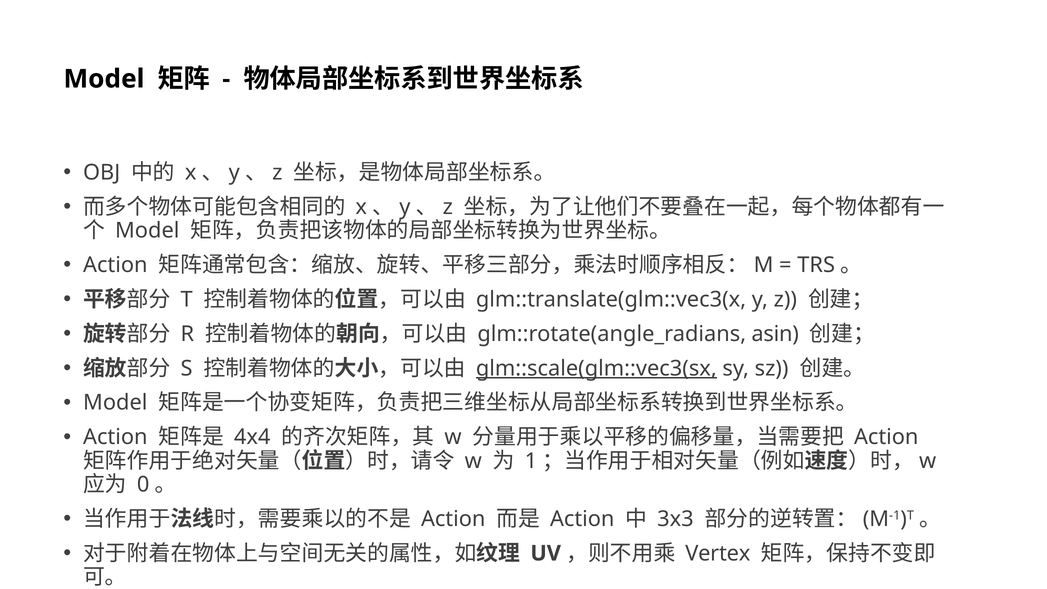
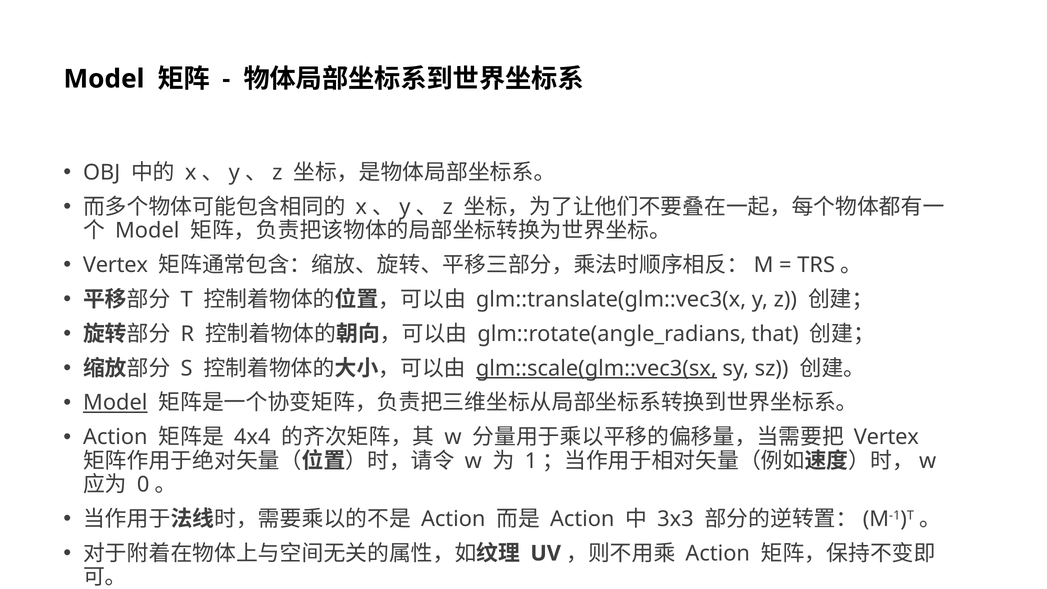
Action at (115, 265): Action -> Vertex
asin: asin -> that
Model at (115, 403) underline: none -> present
Action at (886, 437): Action -> Vertex
Vertex at (718, 553): Vertex -> Action
